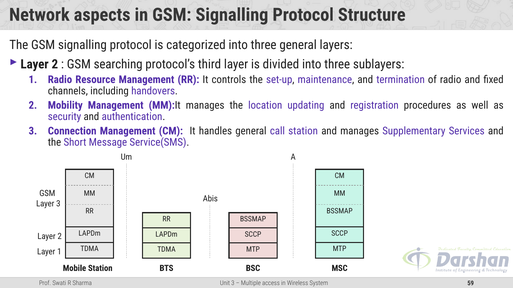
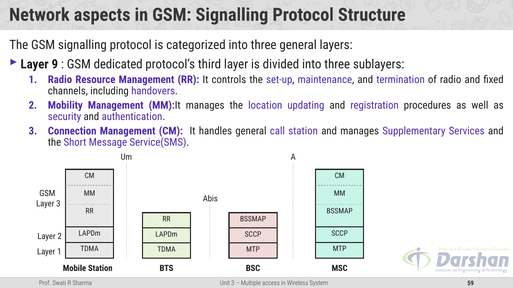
2 at (55, 64): 2 -> 9
searching: searching -> dedicated
